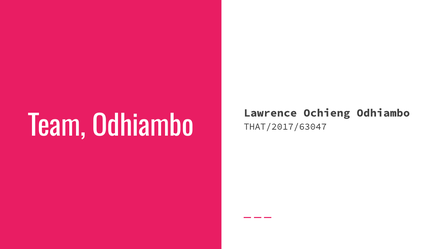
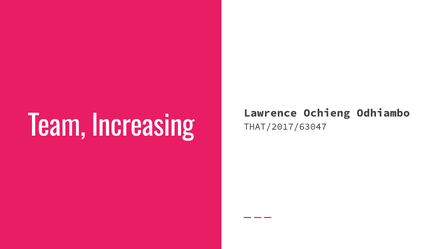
Team Odhiambo: Odhiambo -> Increasing
